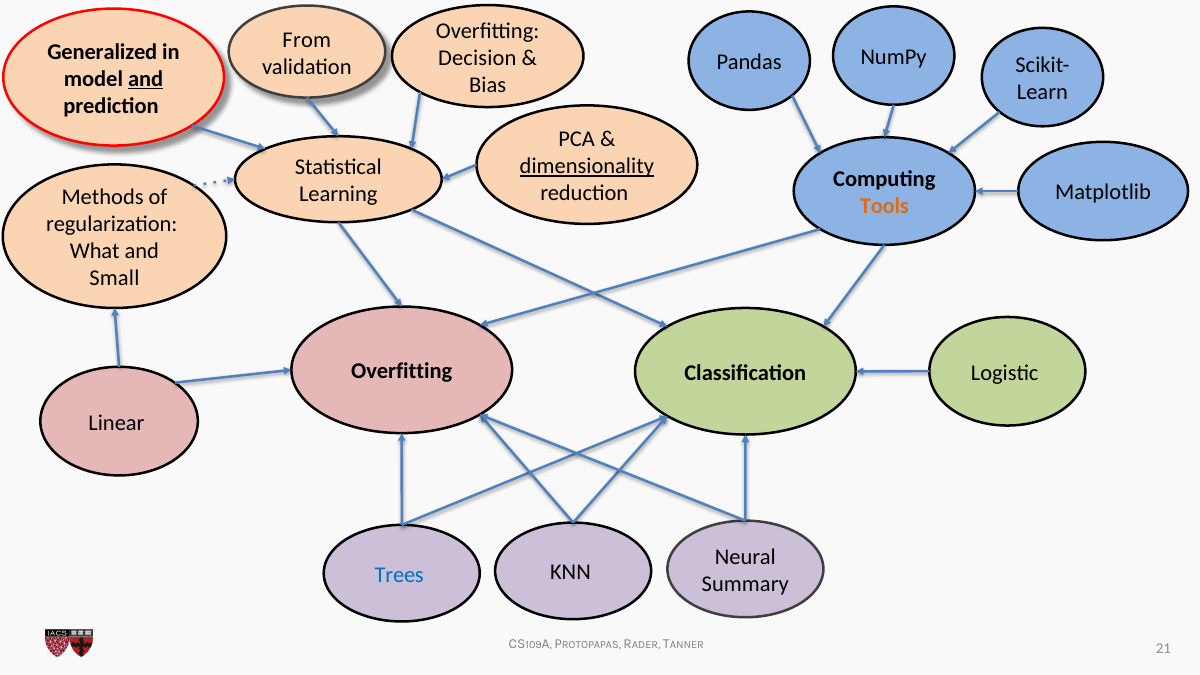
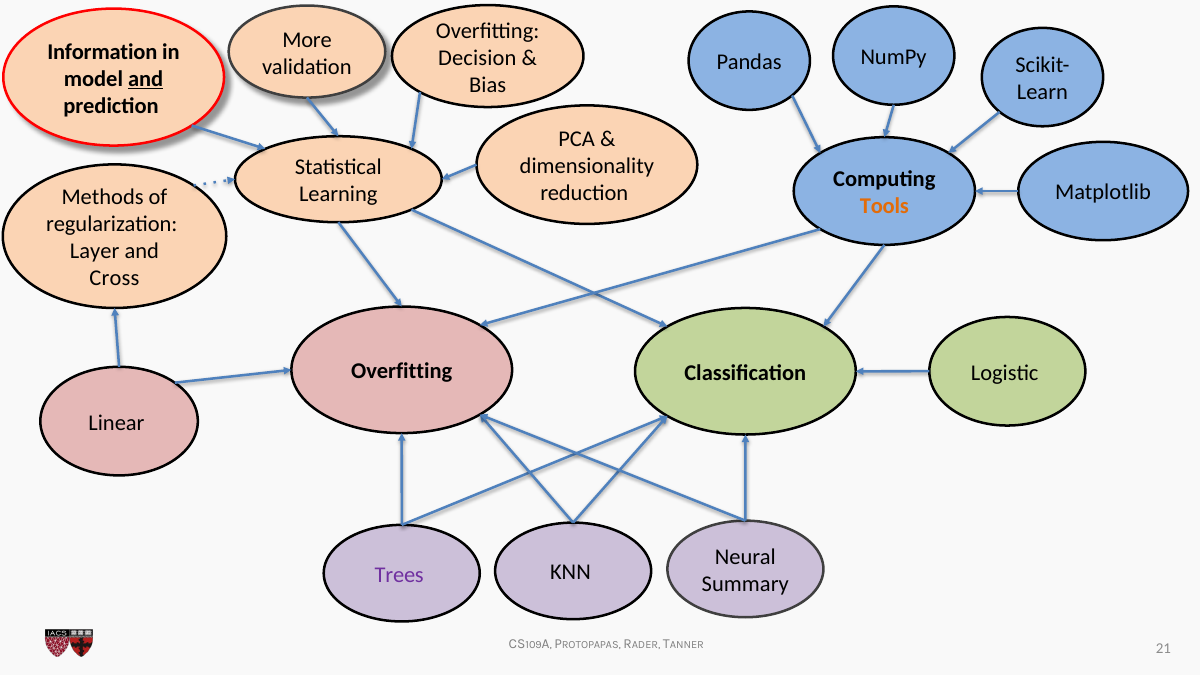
From: From -> More
Generalized: Generalized -> Information
dimensionality underline: present -> none
What: What -> Layer
Small: Small -> Cross
Trees colour: blue -> purple
